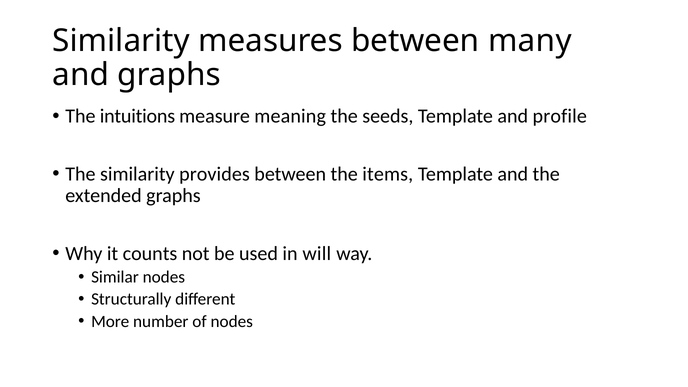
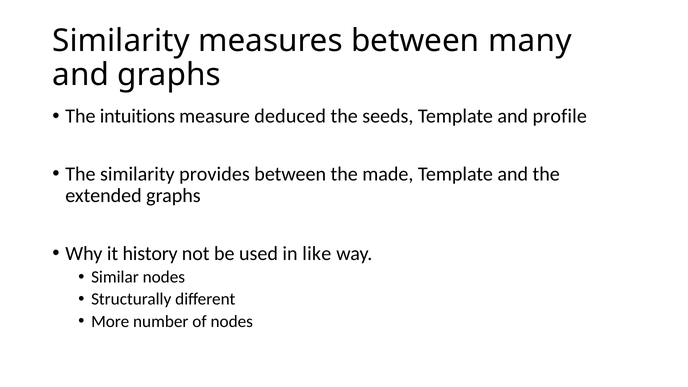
meaning: meaning -> deduced
items: items -> made
counts: counts -> history
will: will -> like
